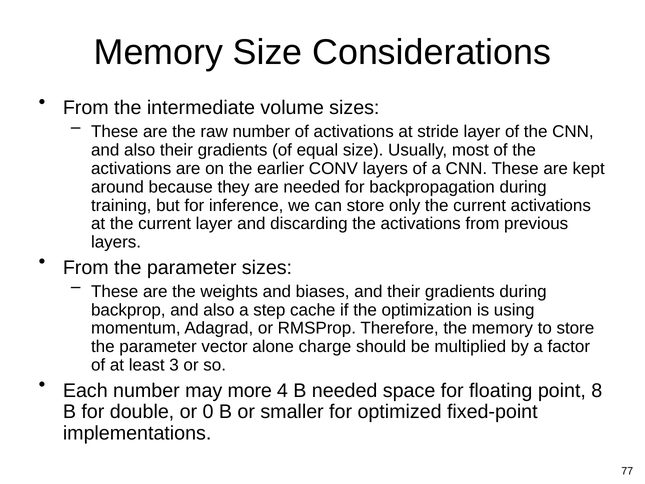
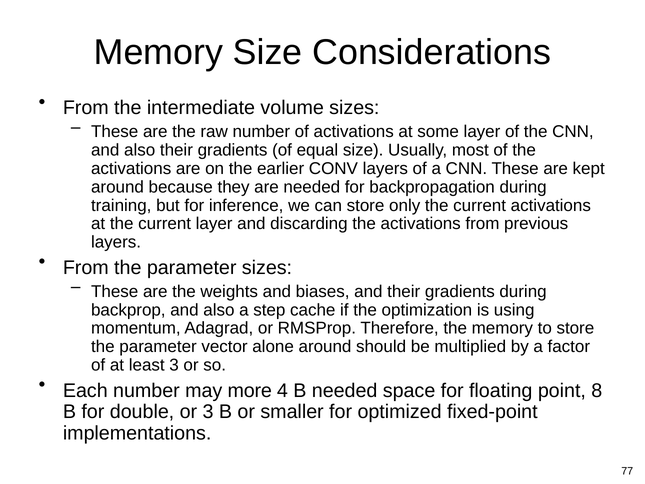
stride: stride -> some
alone charge: charge -> around
or 0: 0 -> 3
